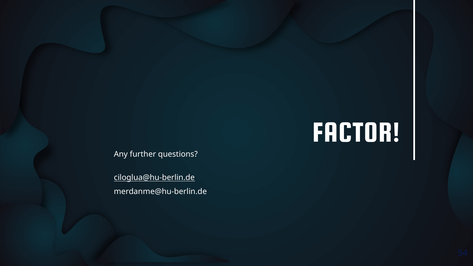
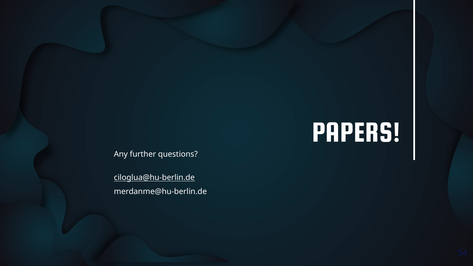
FACTOR: FACTOR -> PAPERS
